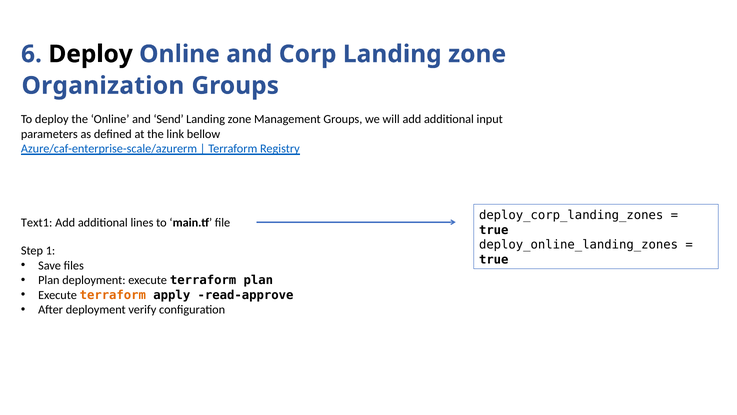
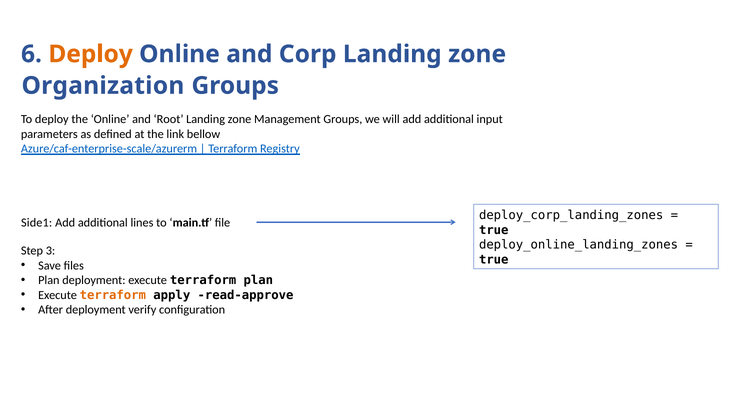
Deploy at (91, 54) colour: black -> orange
Send: Send -> Root
Text1: Text1 -> Side1
1: 1 -> 3
